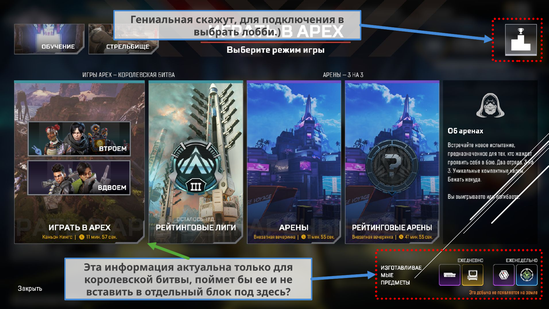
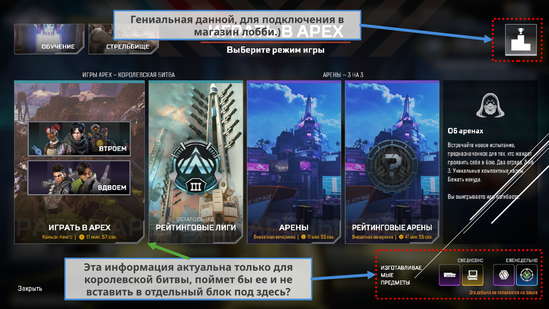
скажут: скажут -> данной
выбрать: выбрать -> магазин
